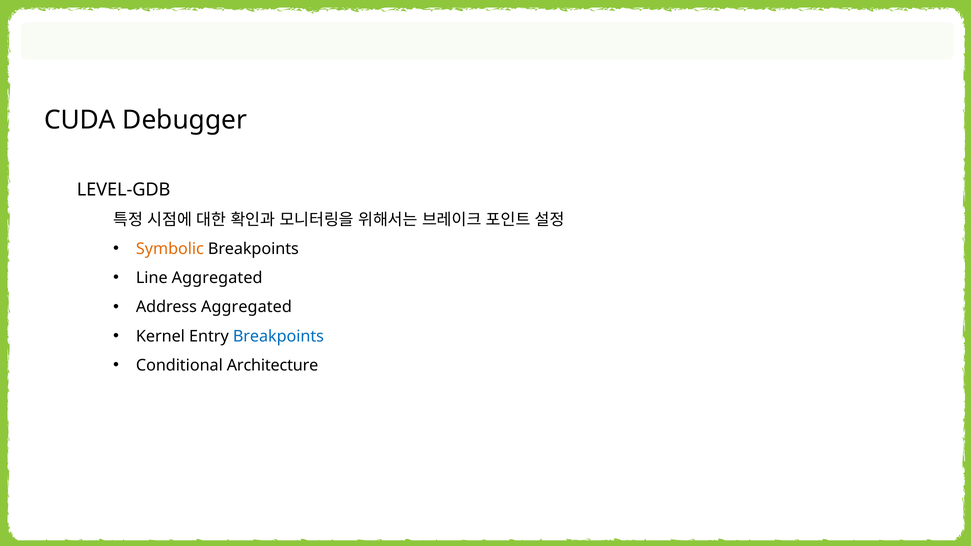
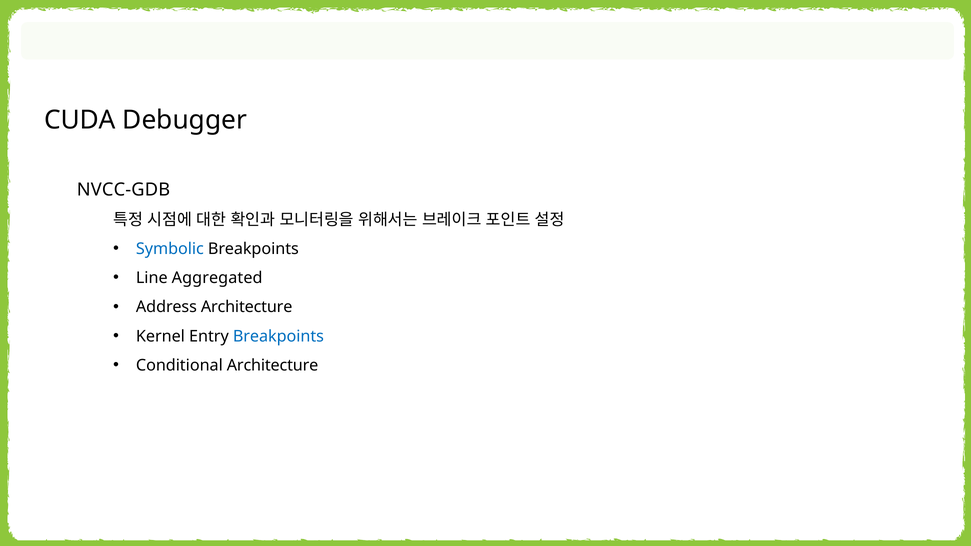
LEVEL-GDB: LEVEL-GDB -> NVCC-GDB
Symbolic colour: orange -> blue
Address Aggregated: Aggregated -> Architecture
